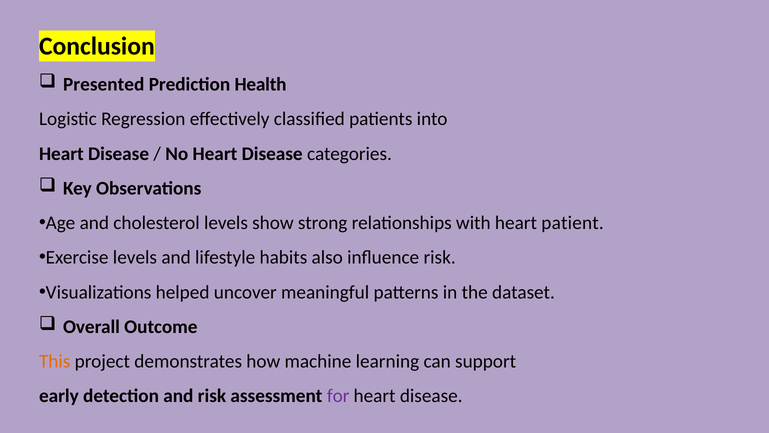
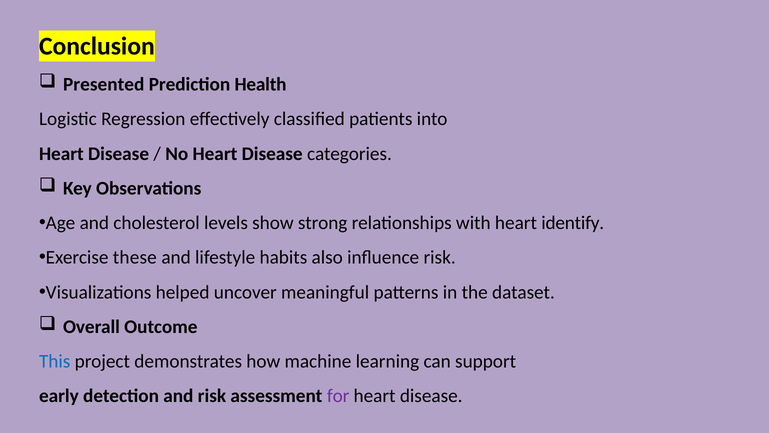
patient: patient -> identify
Exercise levels: levels -> these
This colour: orange -> blue
